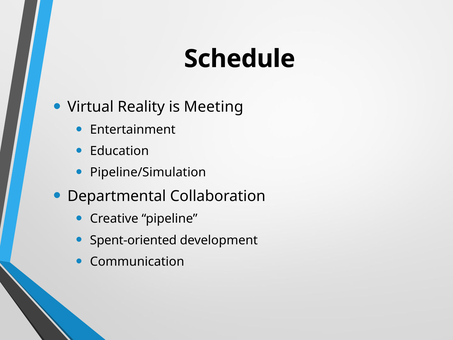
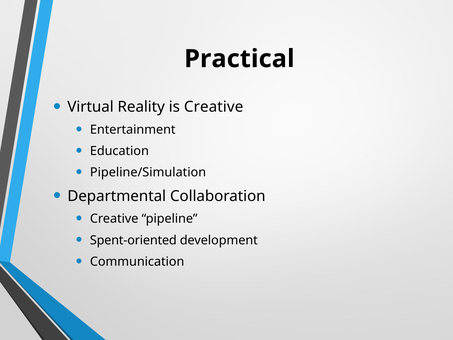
Schedule: Schedule -> Practical
is Meeting: Meeting -> Creative
